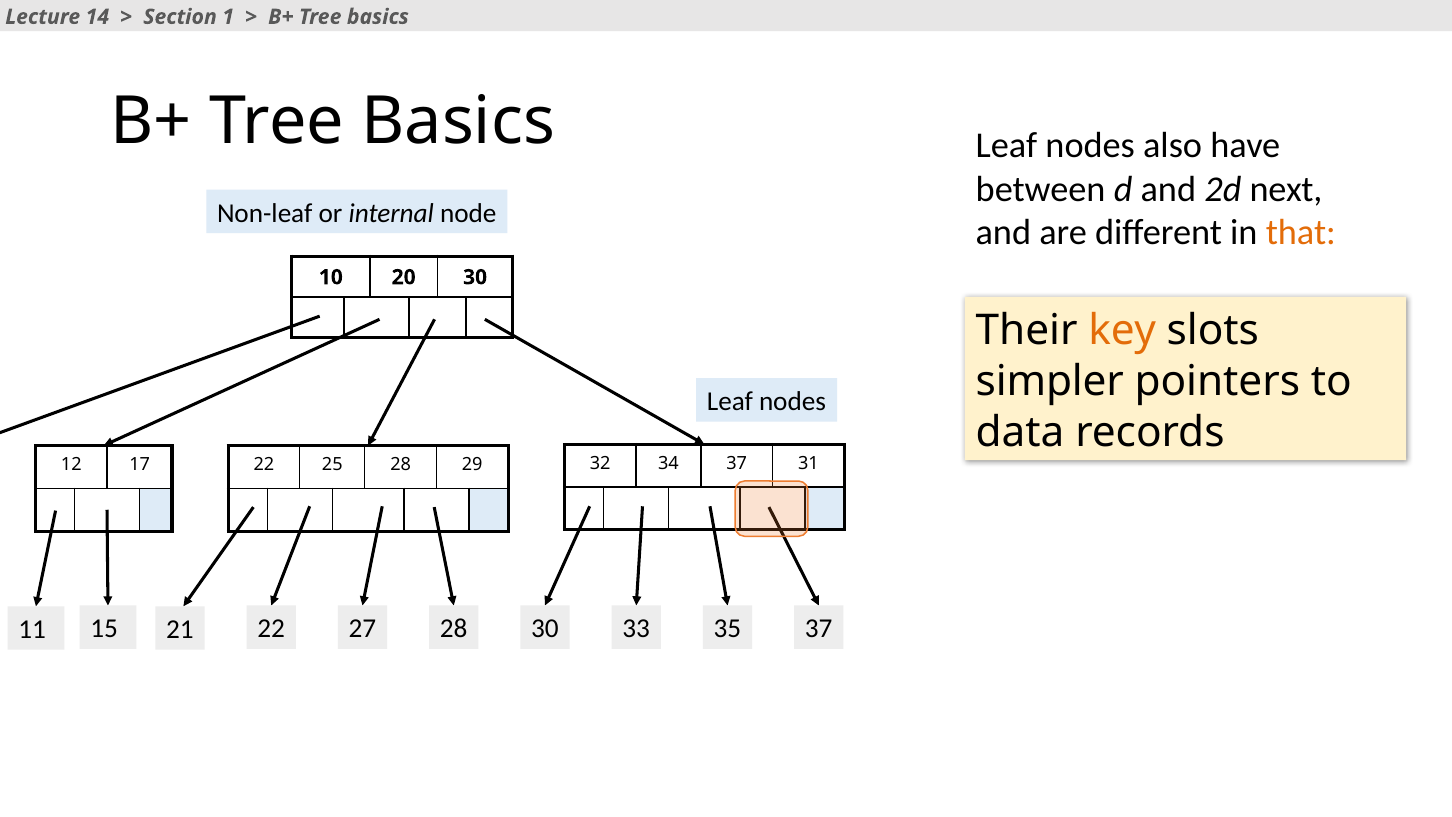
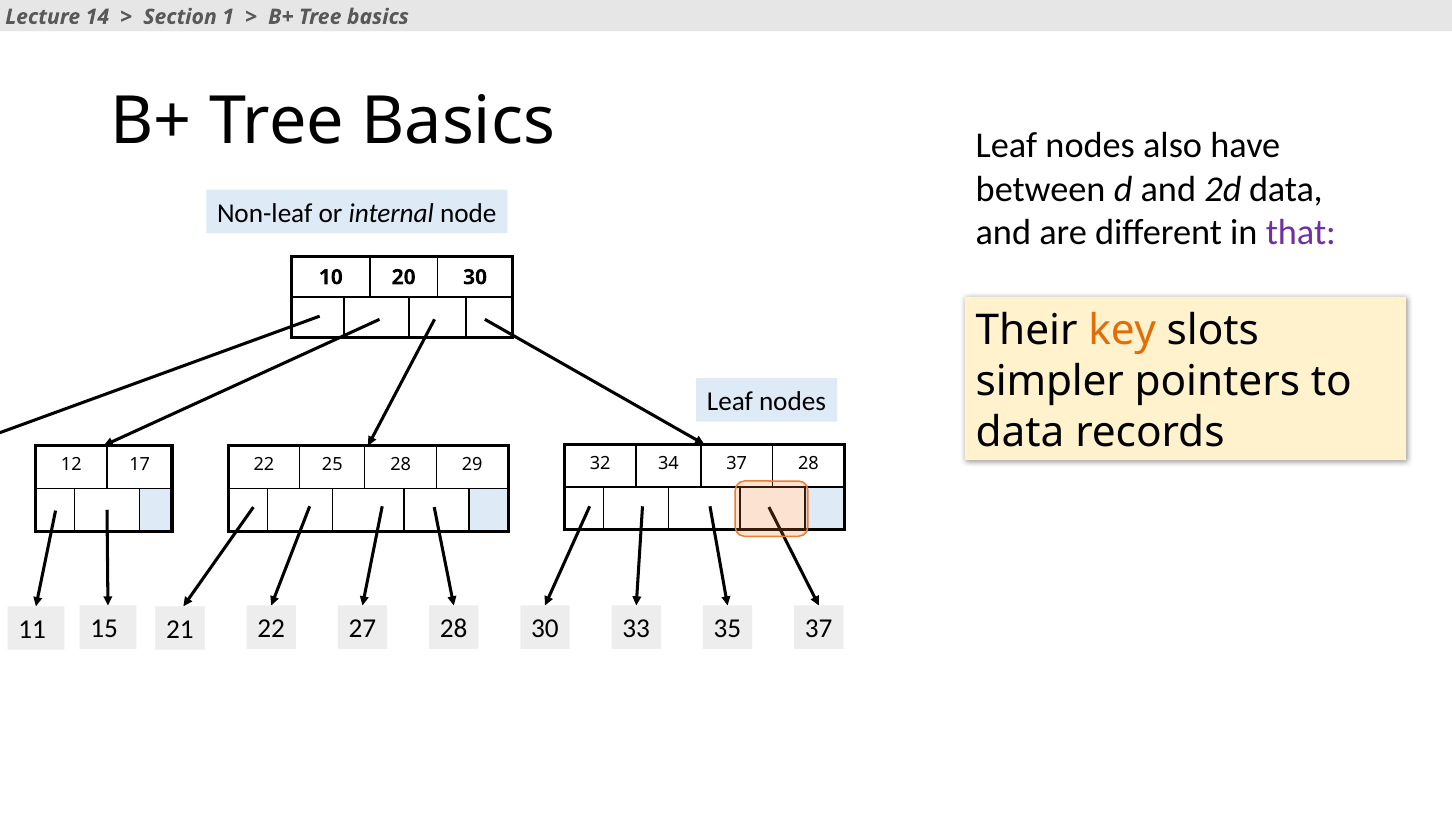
2d next: next -> data
that colour: orange -> purple
37 31: 31 -> 28
